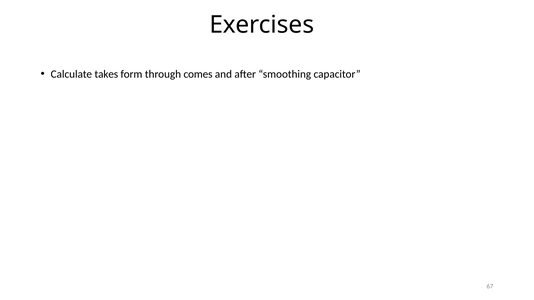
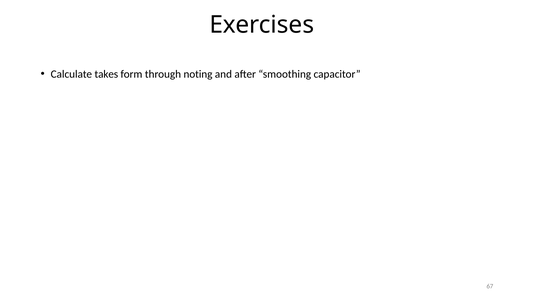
comes: comes -> noting
